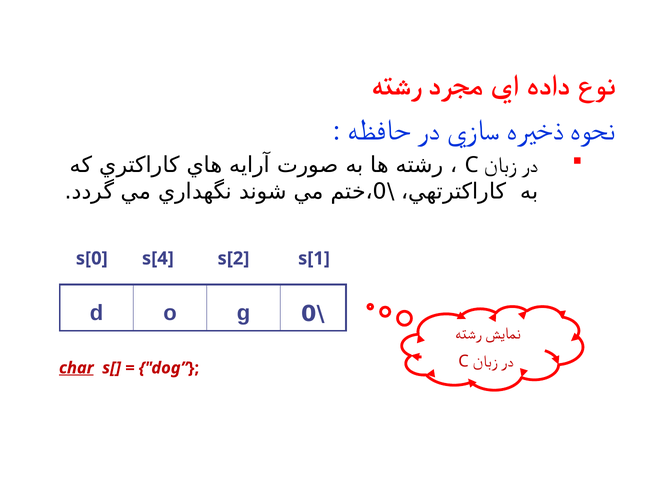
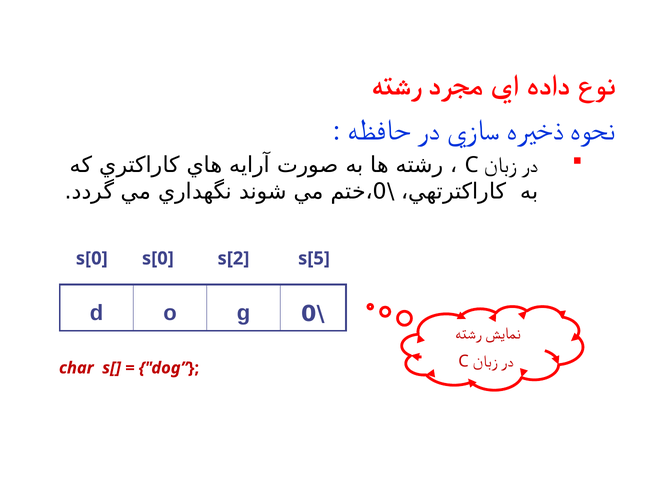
s[0 s[4: s[4 -> s[0
s[1: s[1 -> s[5
char underline: present -> none
